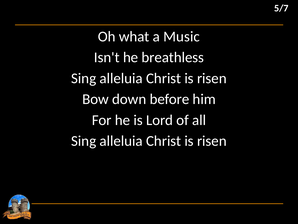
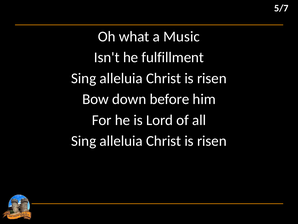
breathless: breathless -> fulfillment
